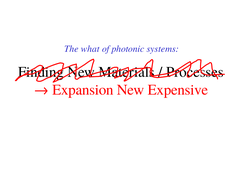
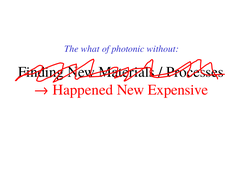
systems: systems -> without
Expansion: Expansion -> Happened
